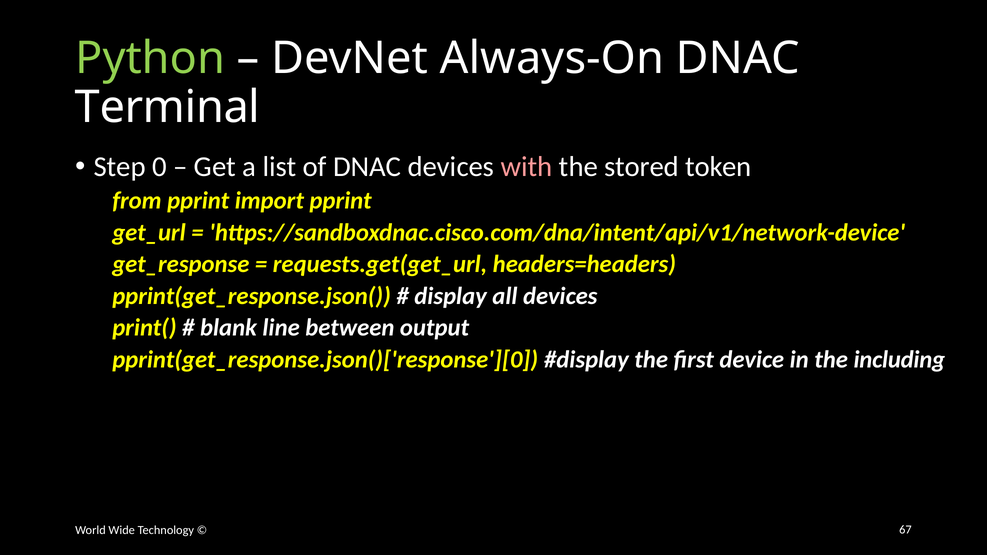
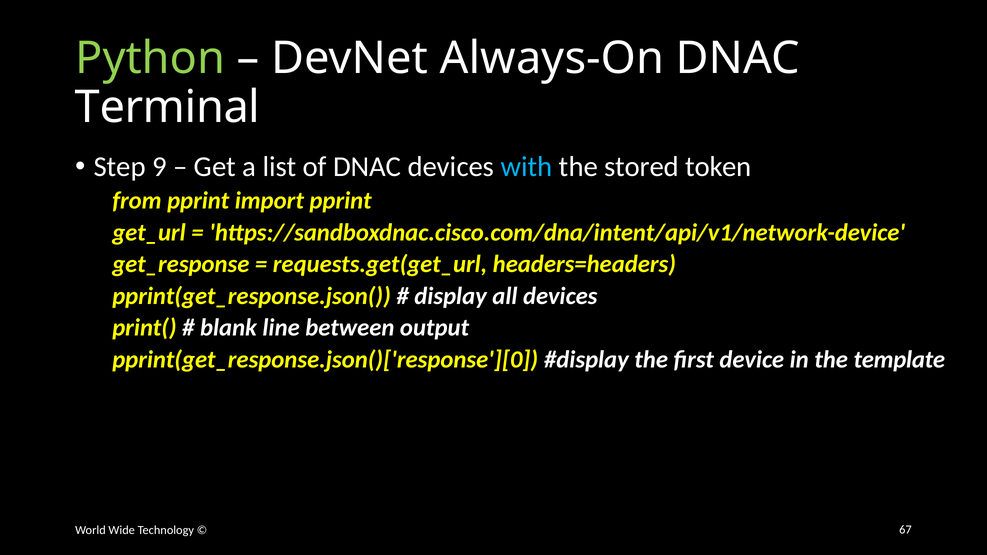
0: 0 -> 9
with colour: pink -> light blue
including: including -> template
